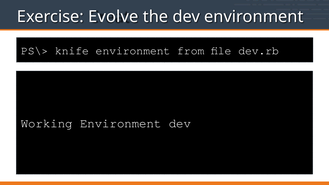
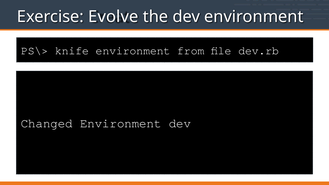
Working: Working -> Changed
